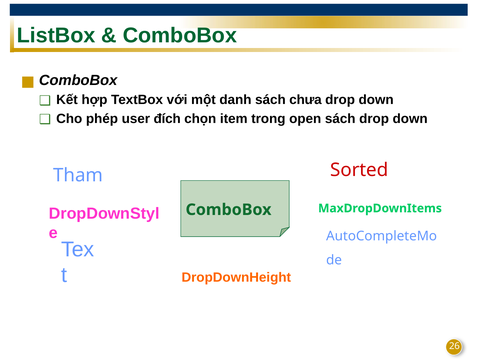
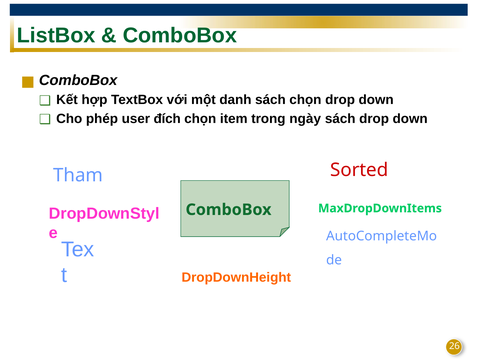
sách chưa: chưa -> chọn
open: open -> ngày
